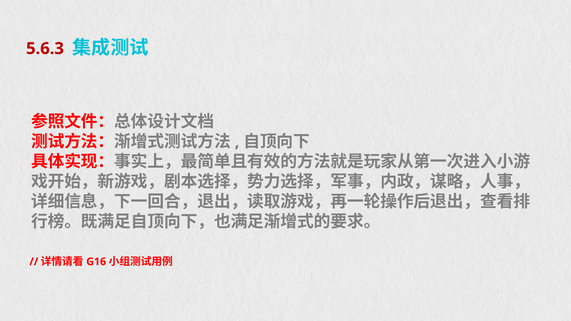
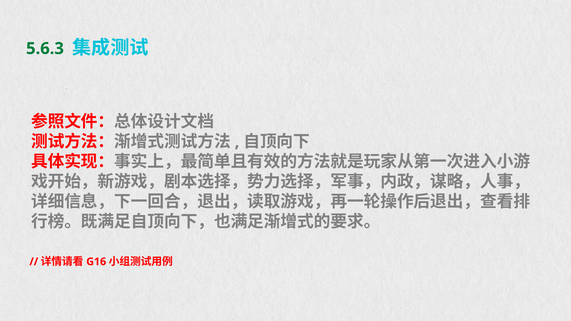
5.6.3 colour: red -> green
